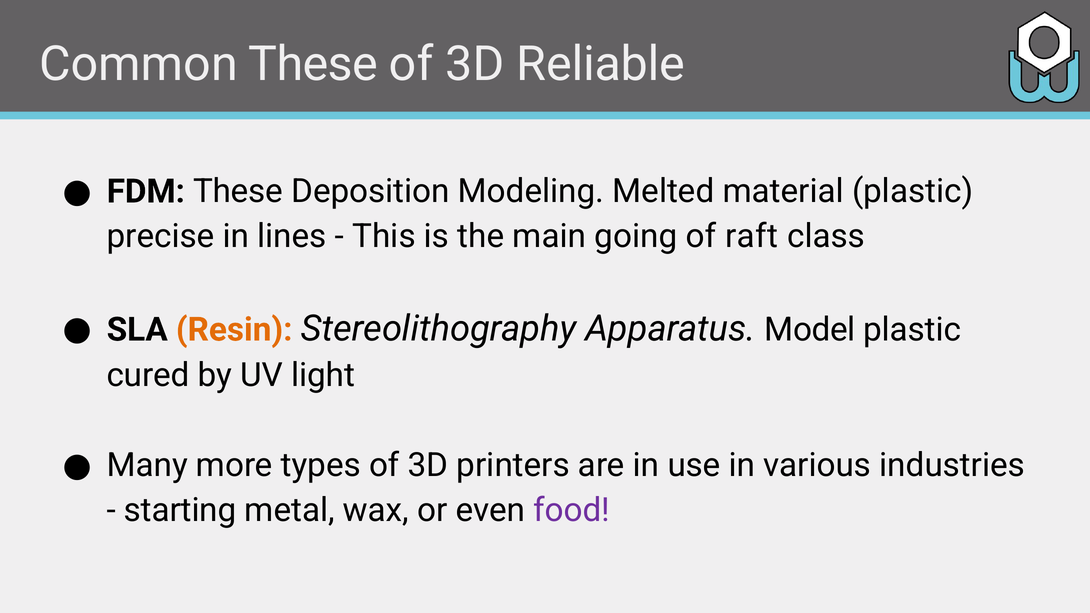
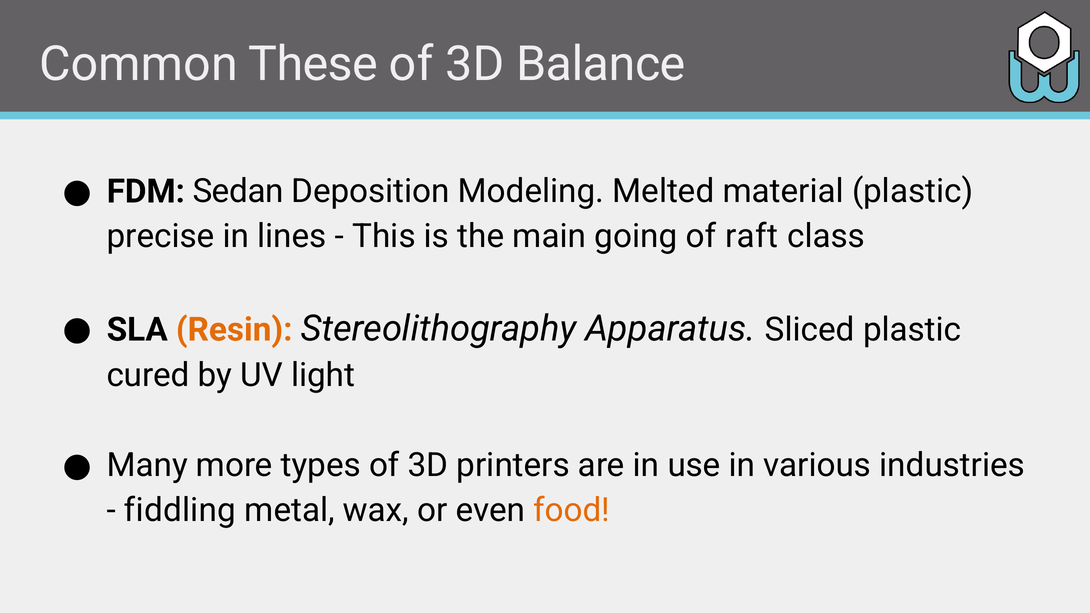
Reliable: Reliable -> Balance
FDM These: These -> Sedan
Model: Model -> Sliced
starting: starting -> fiddling
food colour: purple -> orange
